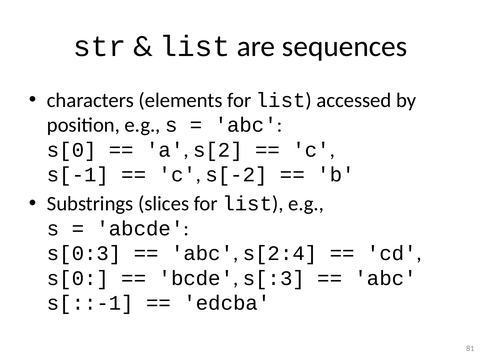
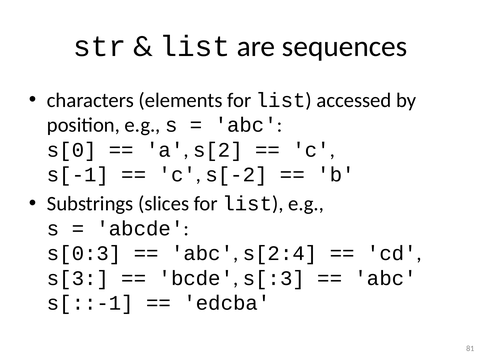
s[0 at (78, 279): s[0 -> s[3
